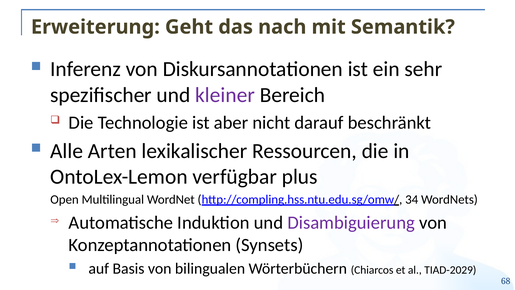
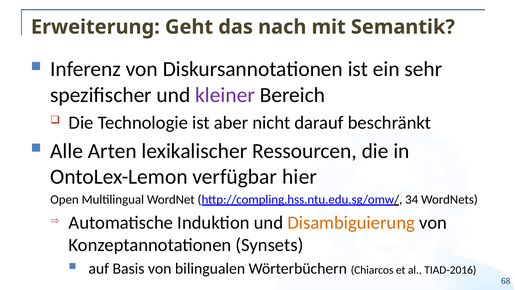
plus: plus -> hier
Disambiguierung colour: purple -> orange
TIAD-2029: TIAD-2029 -> TIAD-2016
